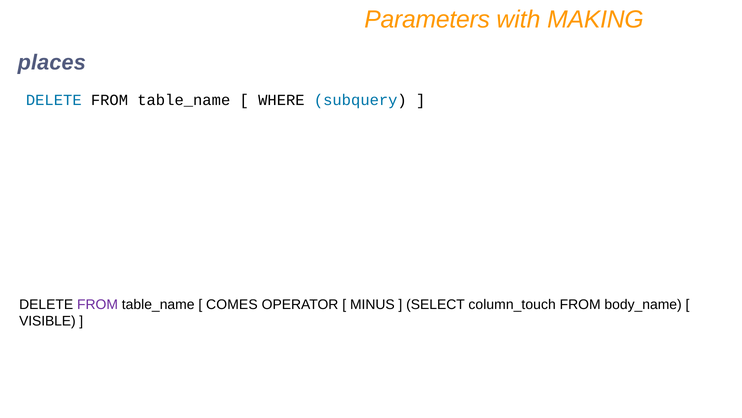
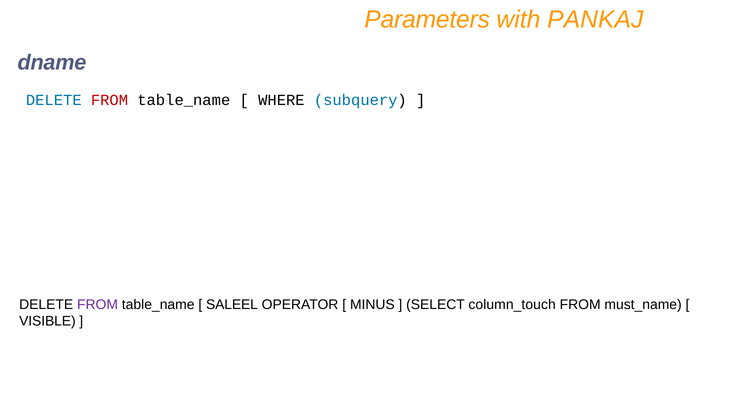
MAKING: MAKING -> PANKAJ
places: places -> dname
FROM at (109, 100) colour: black -> red
COMES: COMES -> SALEEL
body_name: body_name -> must_name
